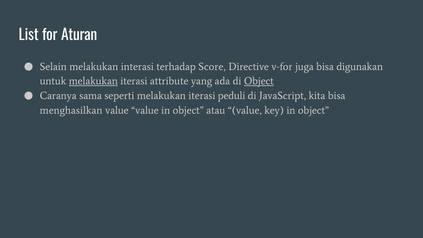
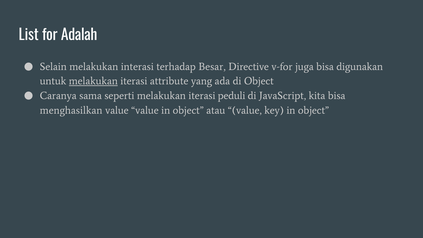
Aturan: Aturan -> Adalah
Score: Score -> Besar
Object at (259, 81) underline: present -> none
